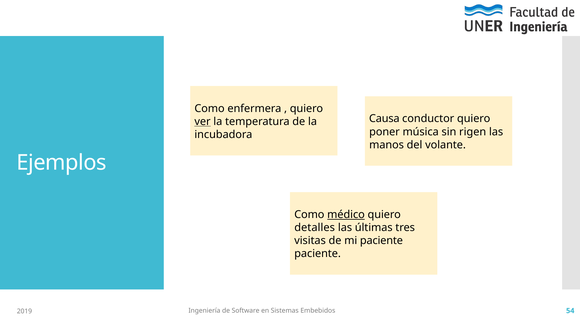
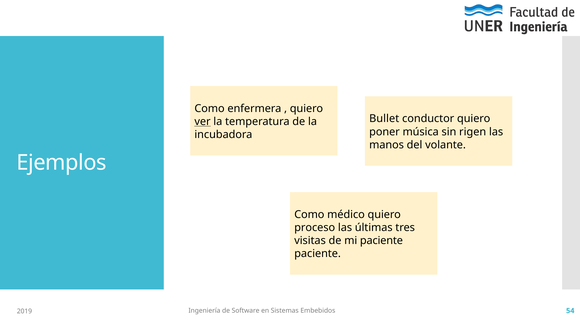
Causa: Causa -> Bullet
médico underline: present -> none
detalles: detalles -> proceso
